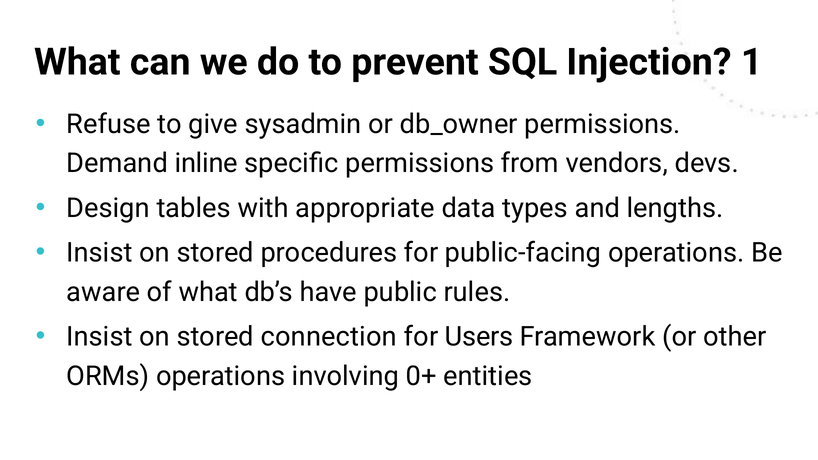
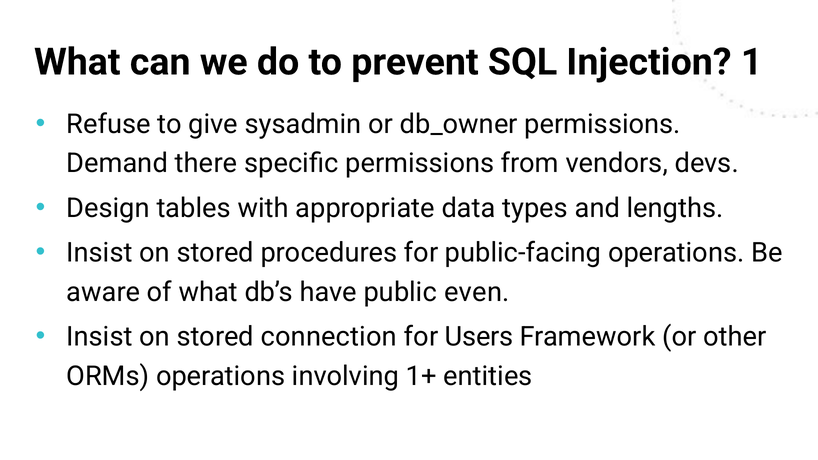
inline: inline -> there
rules: rules -> even
0+: 0+ -> 1+
